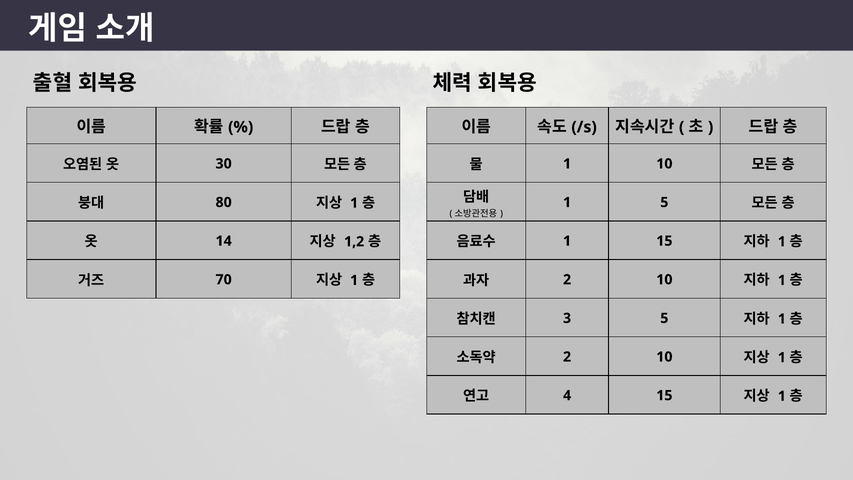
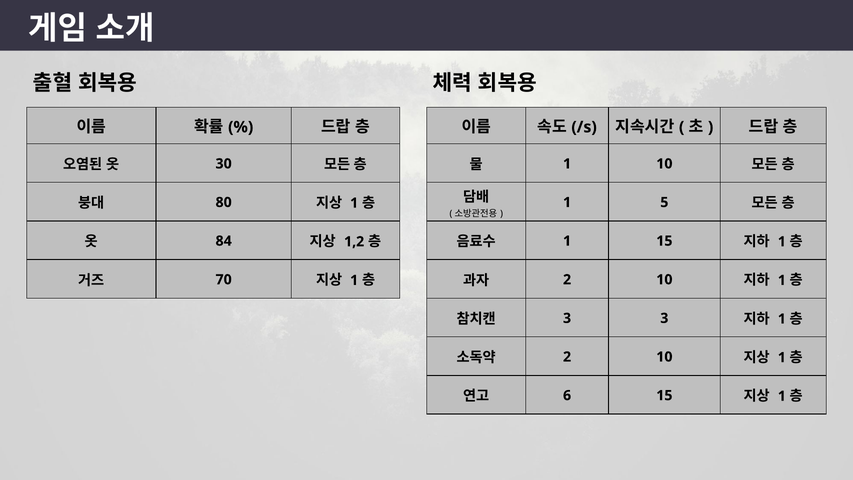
14: 14 -> 84
3 5: 5 -> 3
4: 4 -> 6
